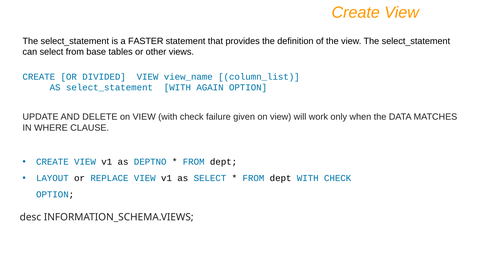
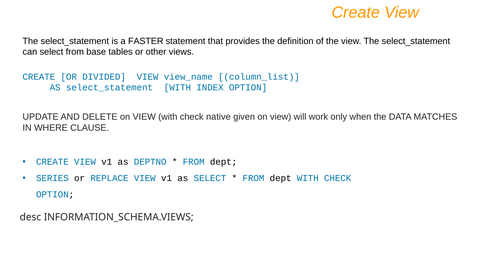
AGAIN: AGAIN -> INDEX
failure: failure -> native
LAYOUT: LAYOUT -> SERIES
